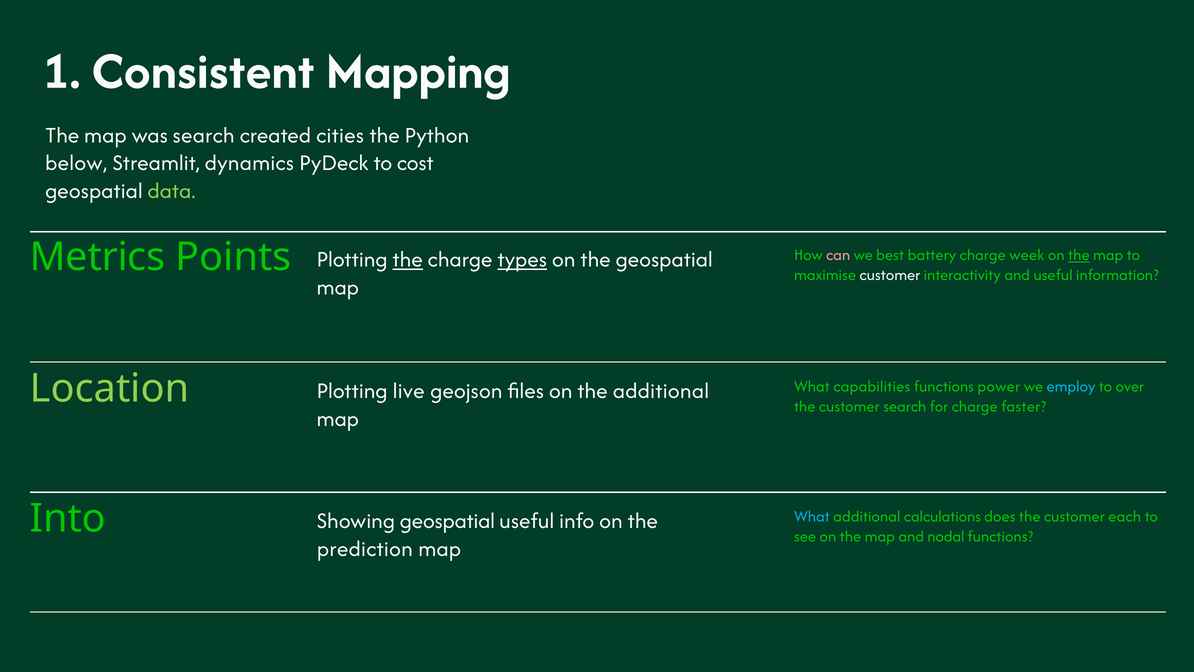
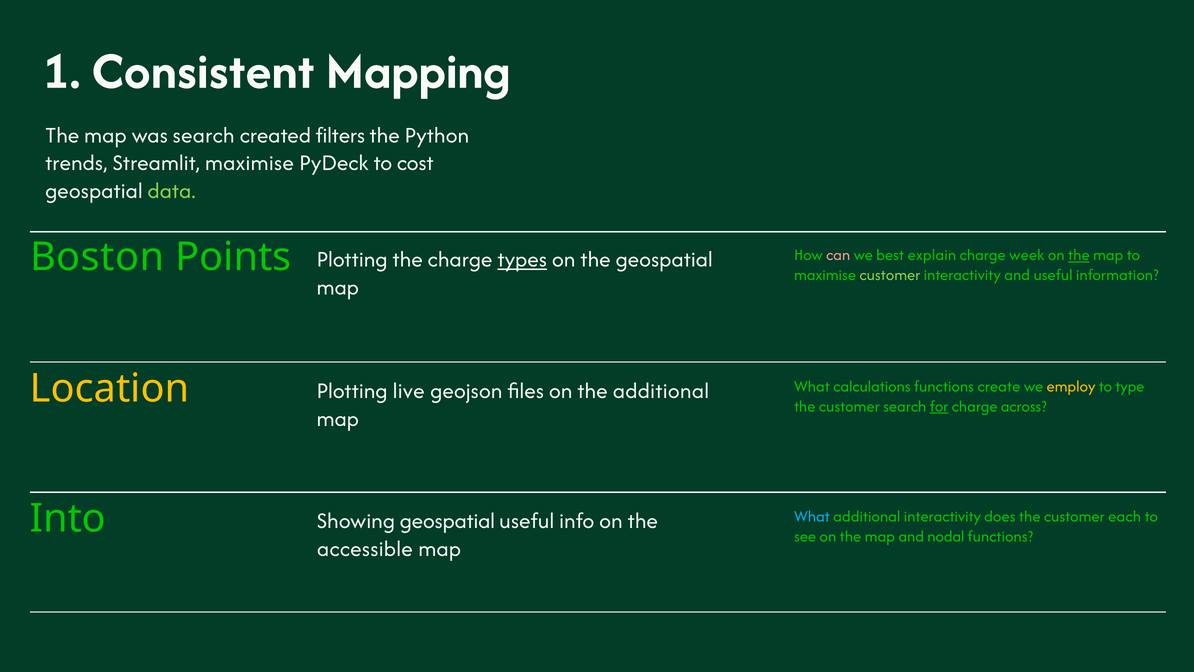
cities: cities -> filters
below: below -> trends
Streamlit dynamics: dynamics -> maximise
Metrics: Metrics -> Boston
battery: battery -> explain
the at (408, 259) underline: present -> none
customer at (890, 275) colour: white -> light green
Location colour: light green -> yellow
capabilities: capabilities -> calculations
power: power -> create
employ colour: light blue -> yellow
over: over -> type
for underline: none -> present
faster: faster -> across
additional calculations: calculations -> interactivity
prediction: prediction -> accessible
